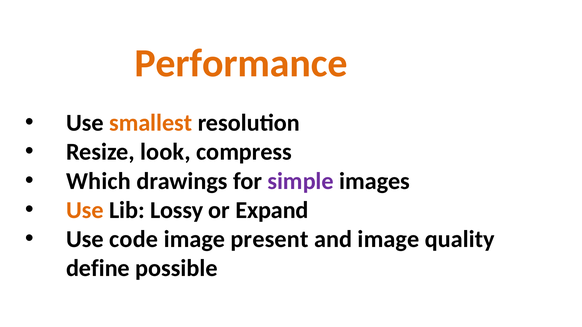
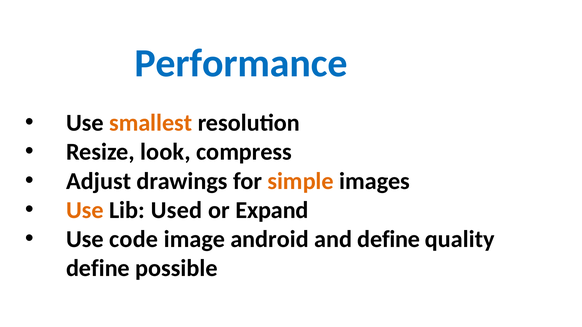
Performance colour: orange -> blue
Which: Which -> Adjust
simple colour: purple -> orange
Lossy: Lossy -> Used
present: present -> android
and image: image -> define
